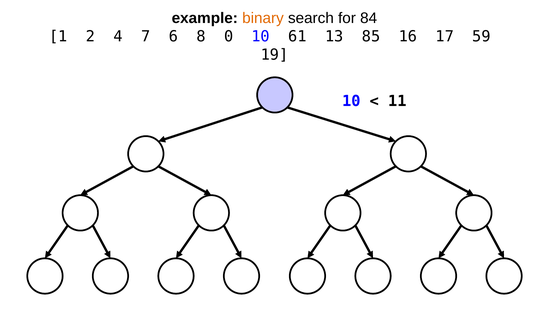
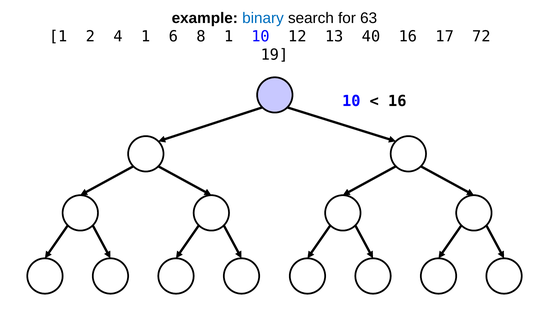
binary colour: orange -> blue
84: 84 -> 63
4 7: 7 -> 1
6 8 0: 0 -> 1
61: 61 -> 12
85: 85 -> 40
59: 59 -> 72
11 at (397, 101): 11 -> 16
